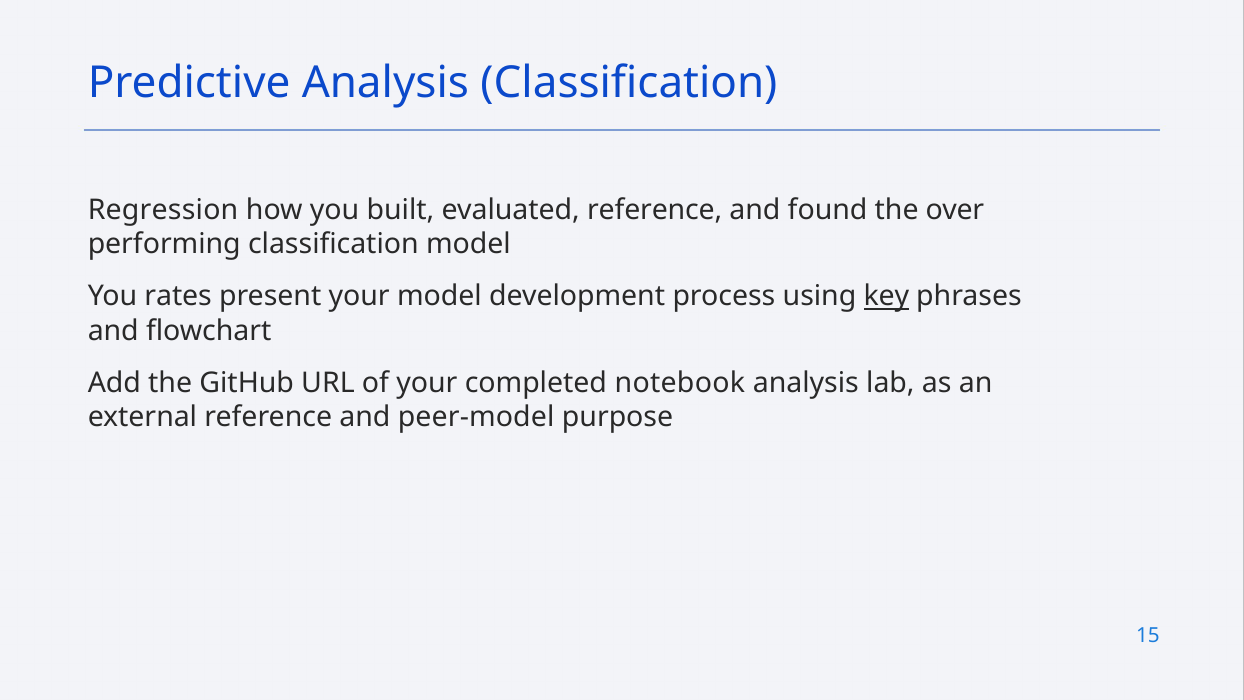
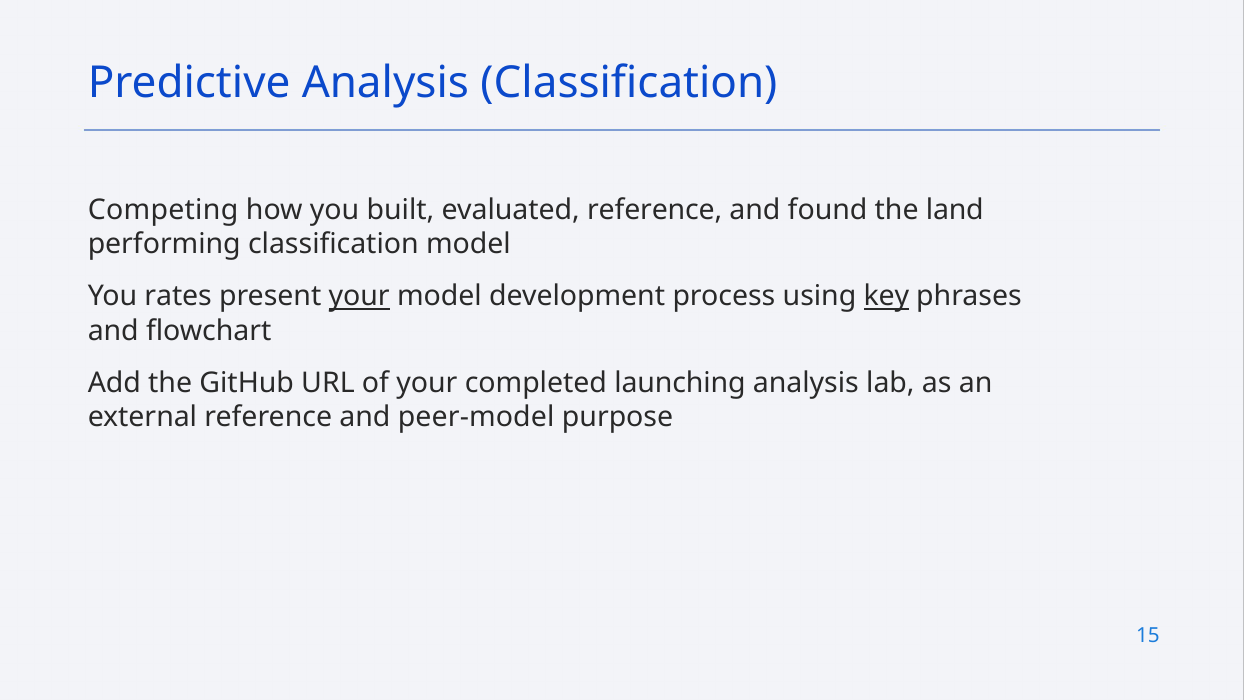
Regression: Regression -> Competing
over: over -> land
your at (359, 296) underline: none -> present
notebook: notebook -> launching
